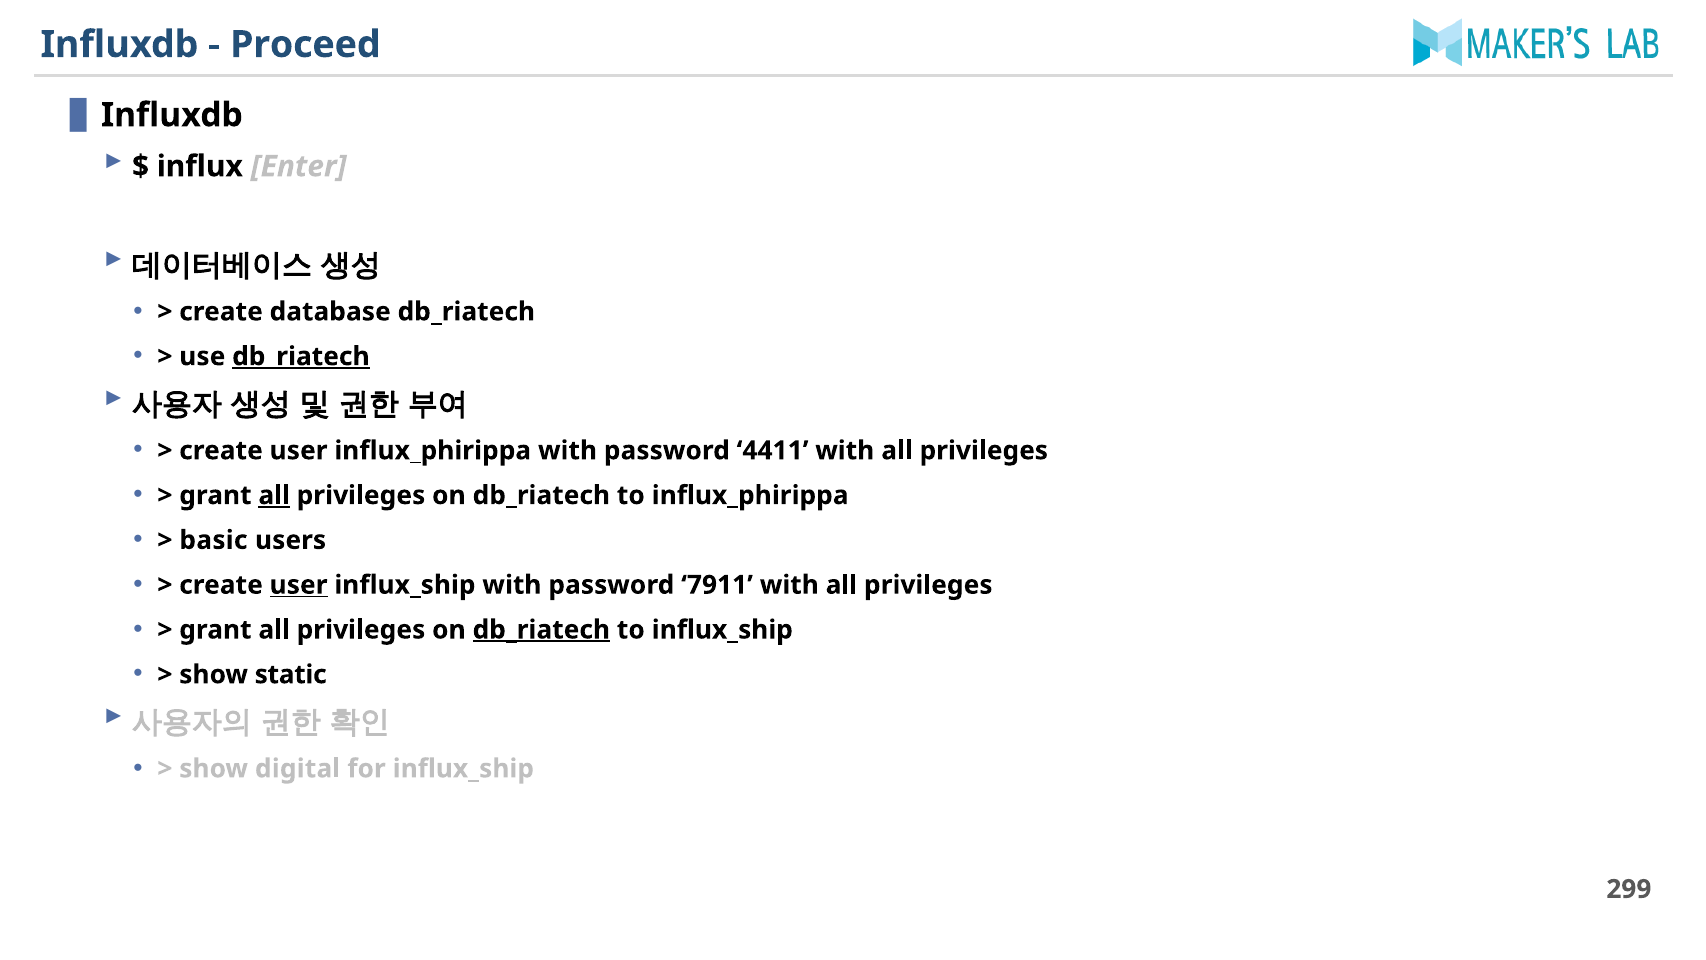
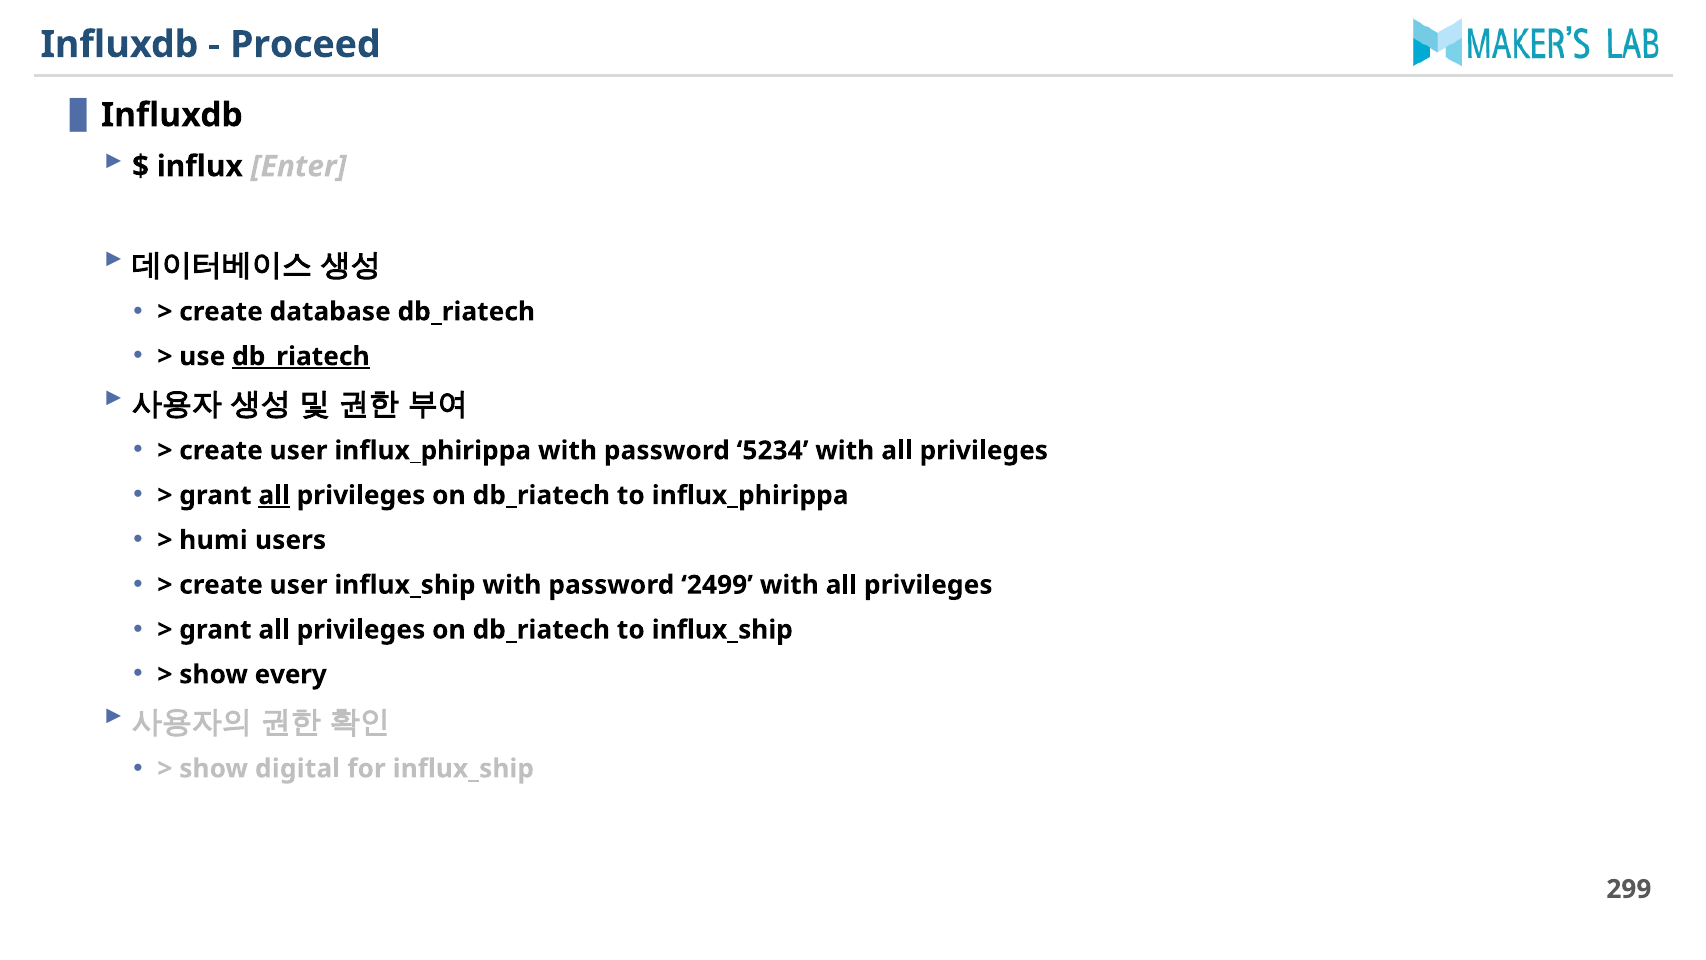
4411: 4411 -> 5234
basic: basic -> humi
user at (299, 585) underline: present -> none
7911: 7911 -> 2499
db_riatech at (541, 629) underline: present -> none
static: static -> every
